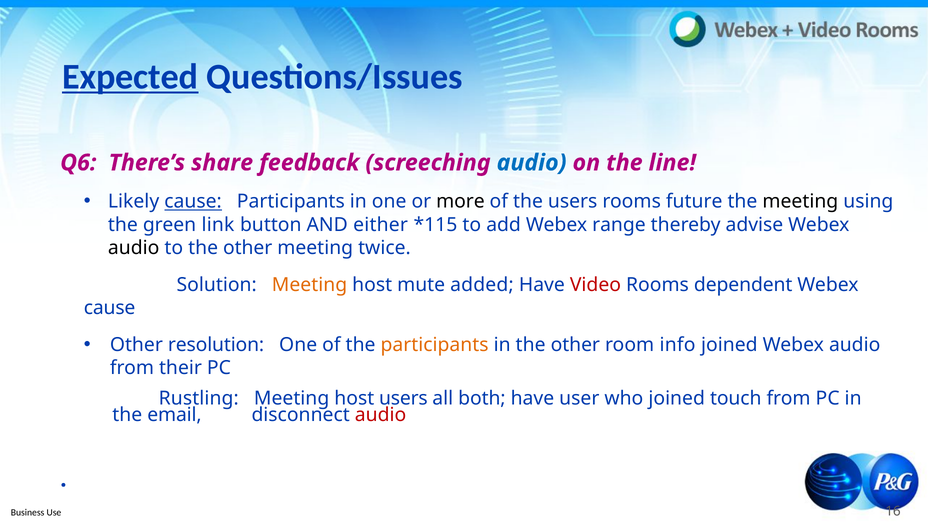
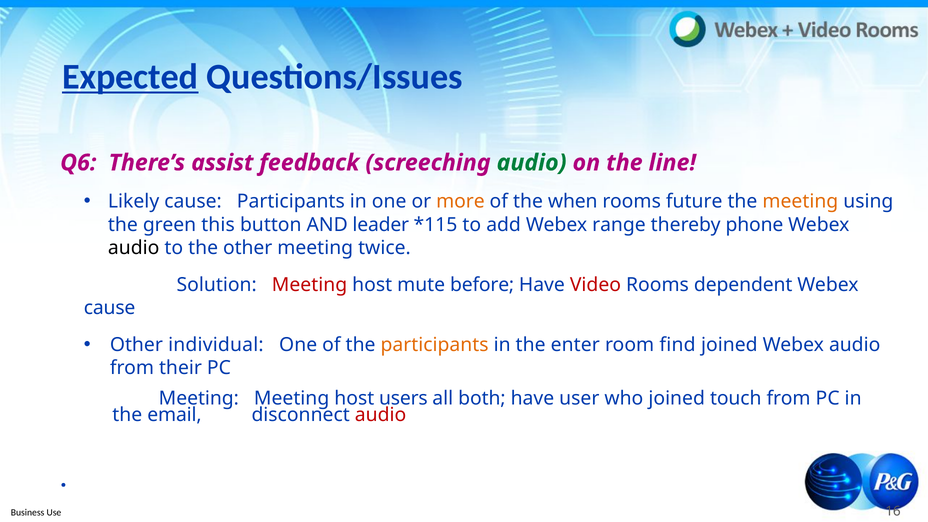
share: share -> assist
audio at (532, 163) colour: blue -> green
cause at (193, 202) underline: present -> none
more colour: black -> orange
the users: users -> when
meeting at (800, 202) colour: black -> orange
link: link -> this
either: either -> leader
advise: advise -> phone
Meeting at (309, 285) colour: orange -> red
added: added -> before
resolution: resolution -> individual
in the other: other -> enter
info: info -> find
Rustling at (199, 398): Rustling -> Meeting
